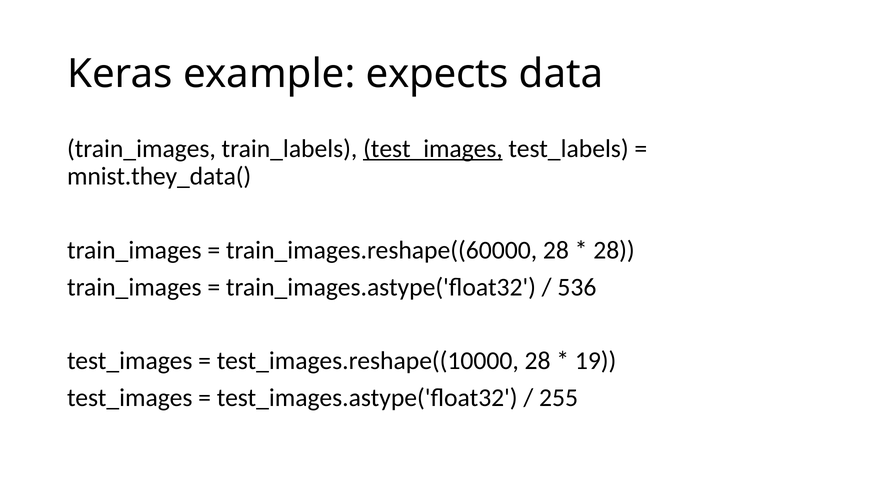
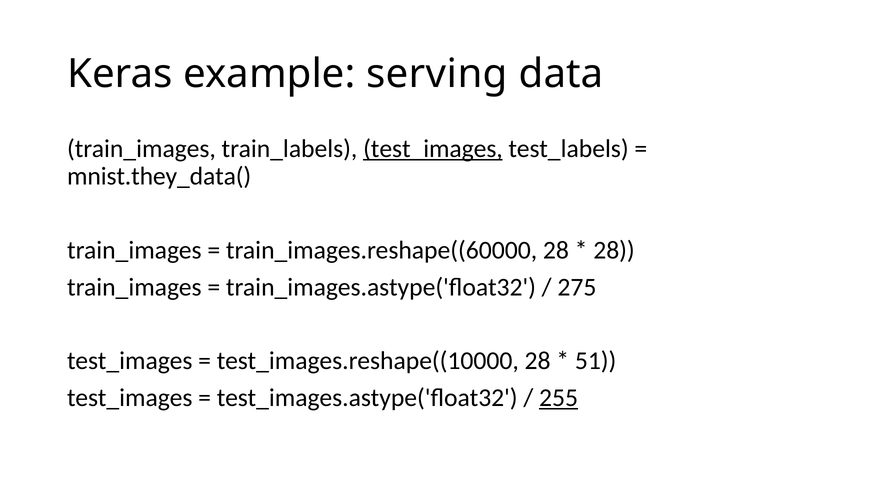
expects: expects -> serving
536: 536 -> 275
19: 19 -> 51
255 underline: none -> present
